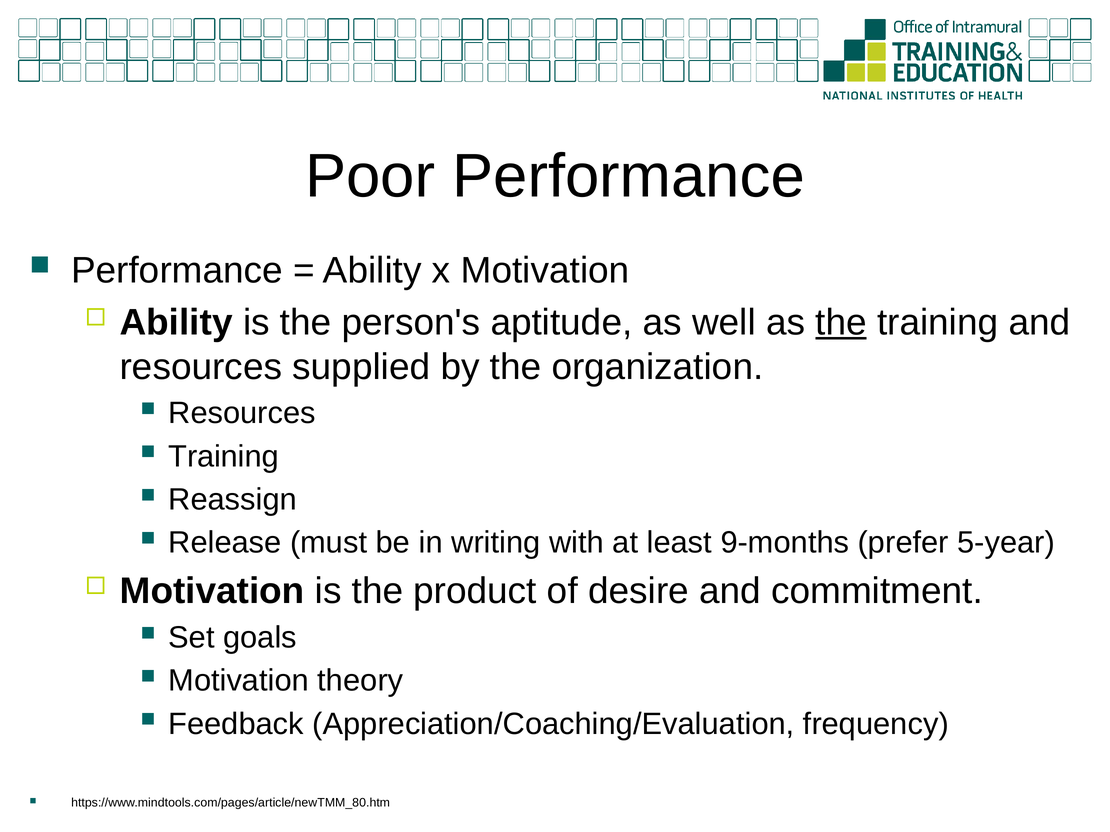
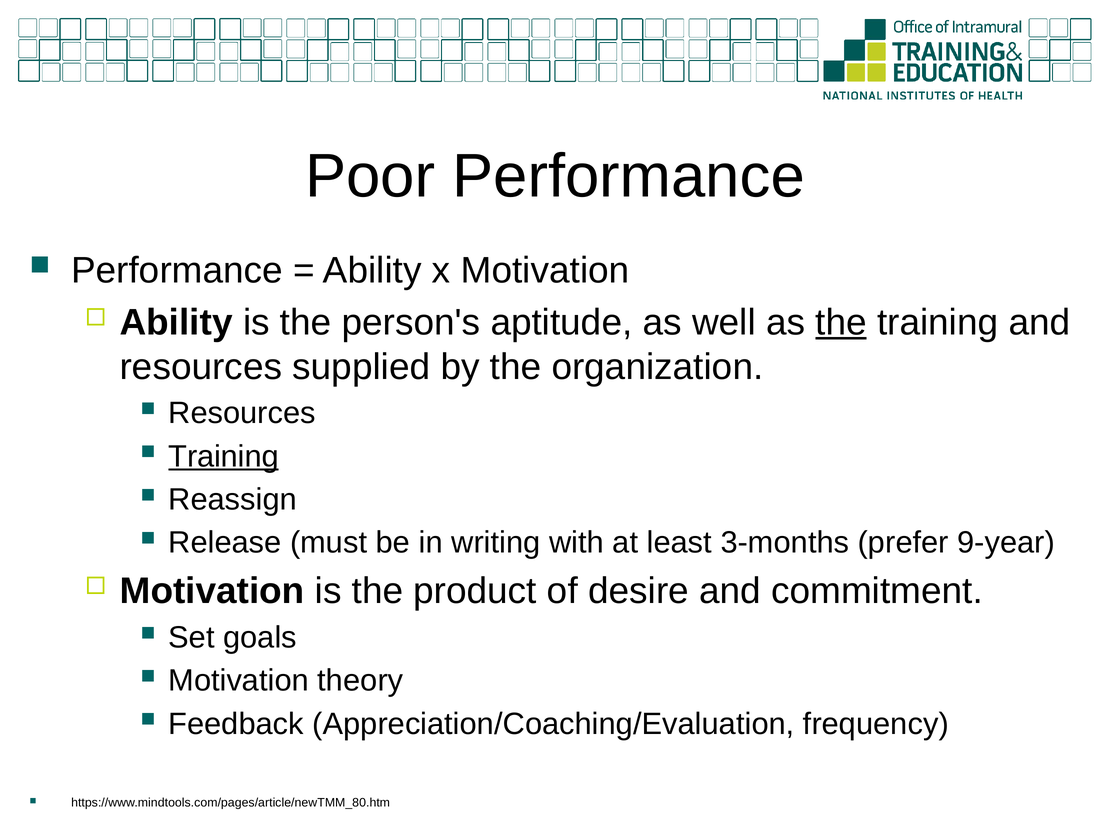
Training at (224, 457) underline: none -> present
9-months: 9-months -> 3-months
5-year: 5-year -> 9-year
